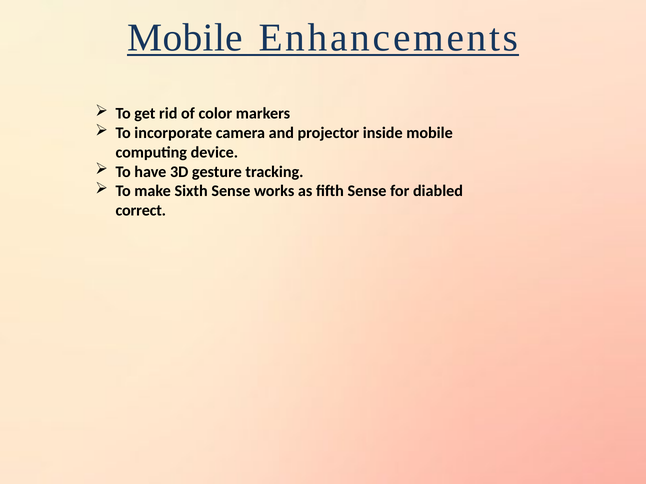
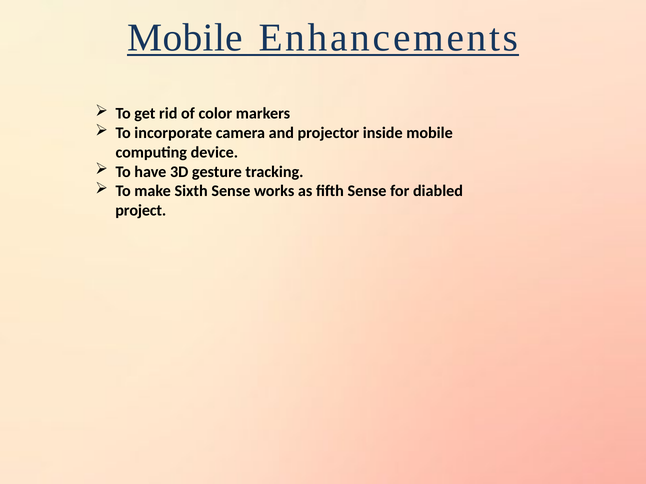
correct: correct -> project
